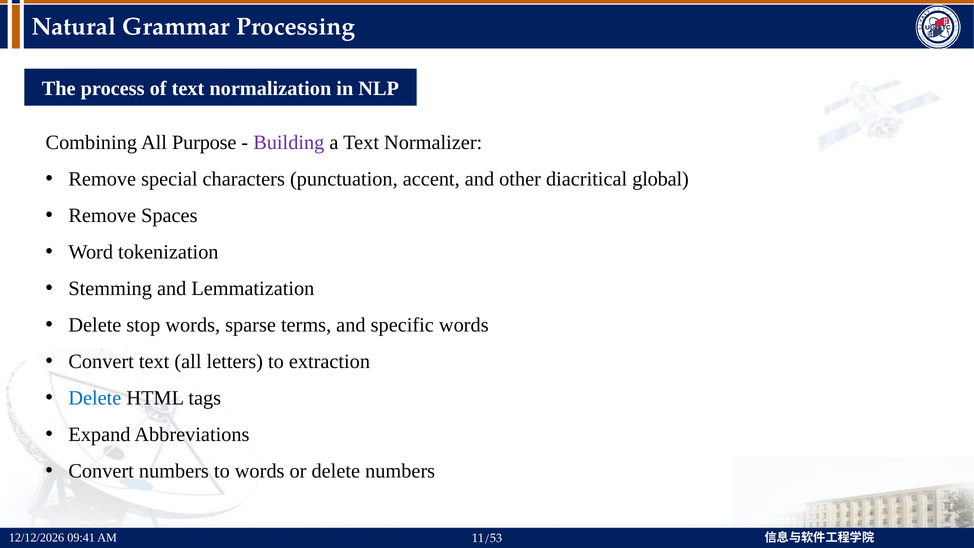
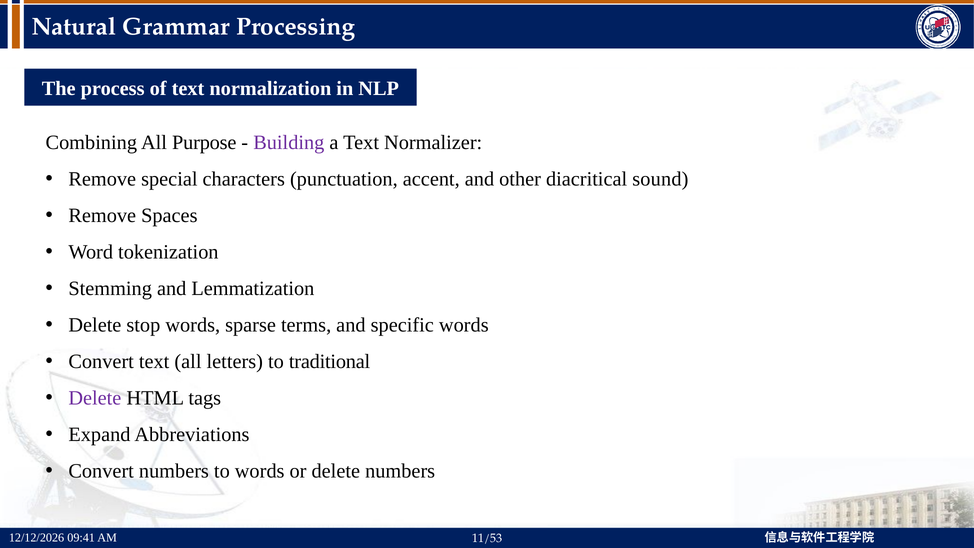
global: global -> sound
extraction: extraction -> traditional
Delete at (95, 398) colour: blue -> purple
